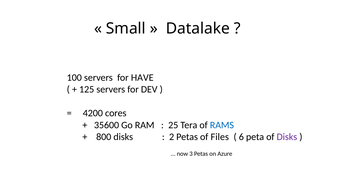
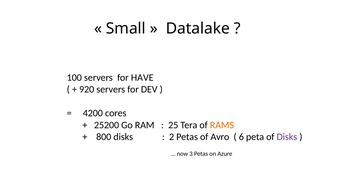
125: 125 -> 920
35600: 35600 -> 25200
RAMS colour: blue -> orange
Files: Files -> Avro
